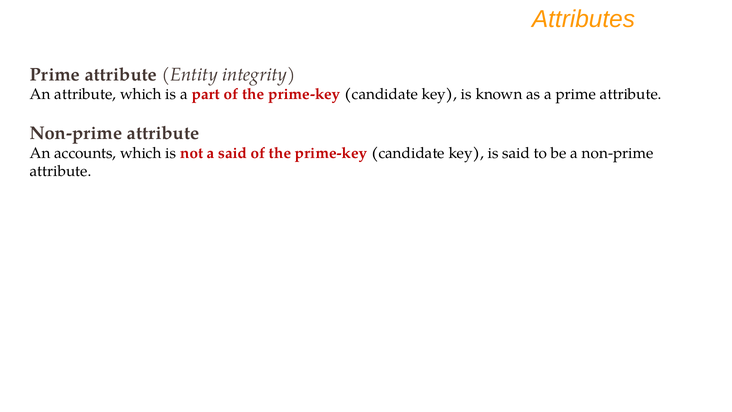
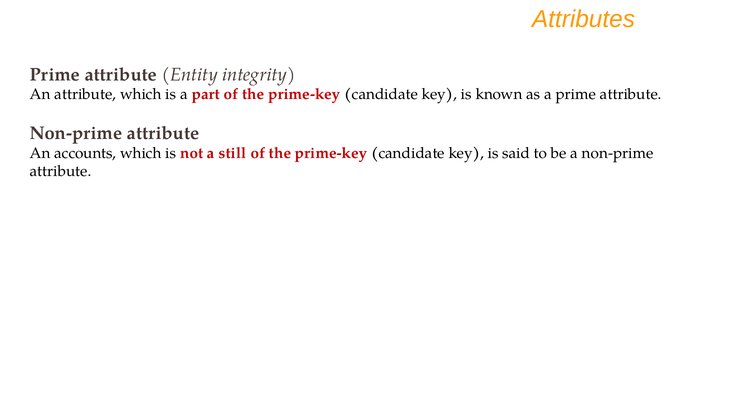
a said: said -> still
